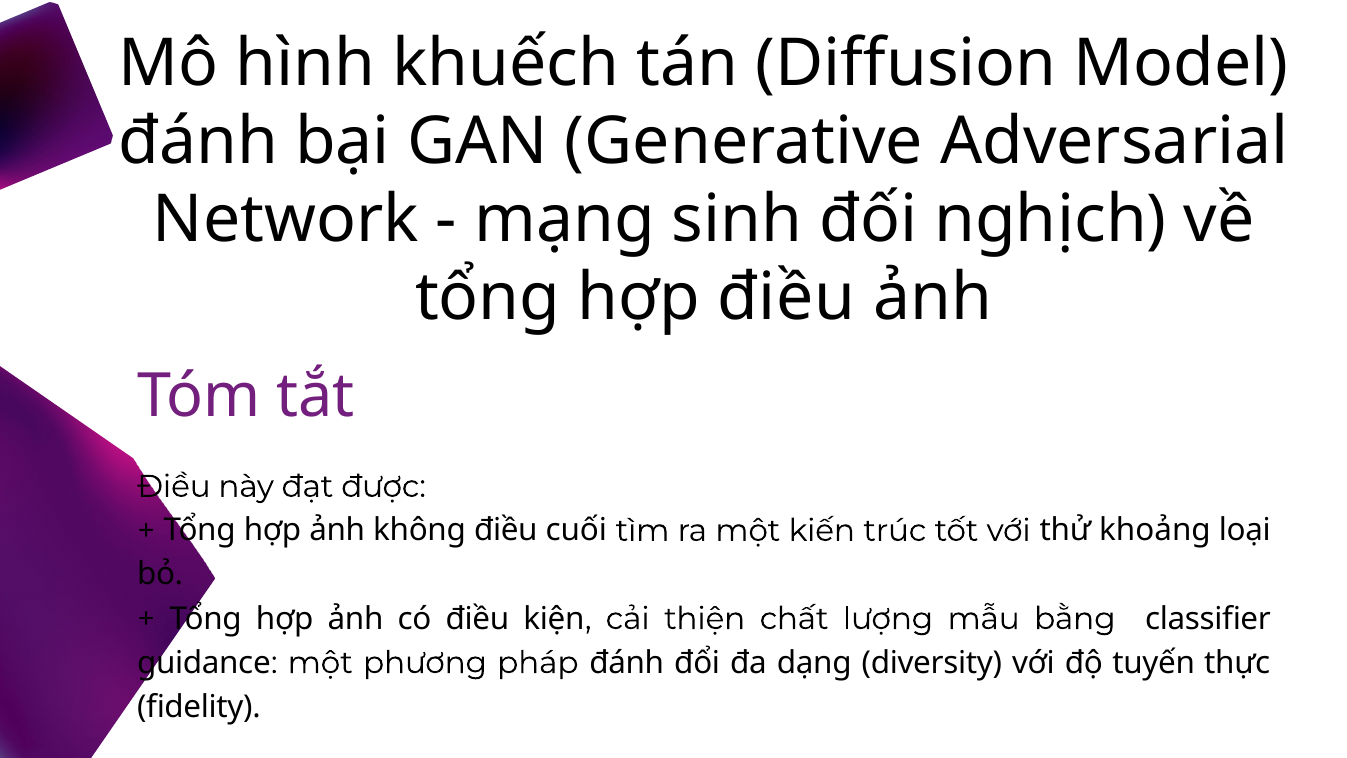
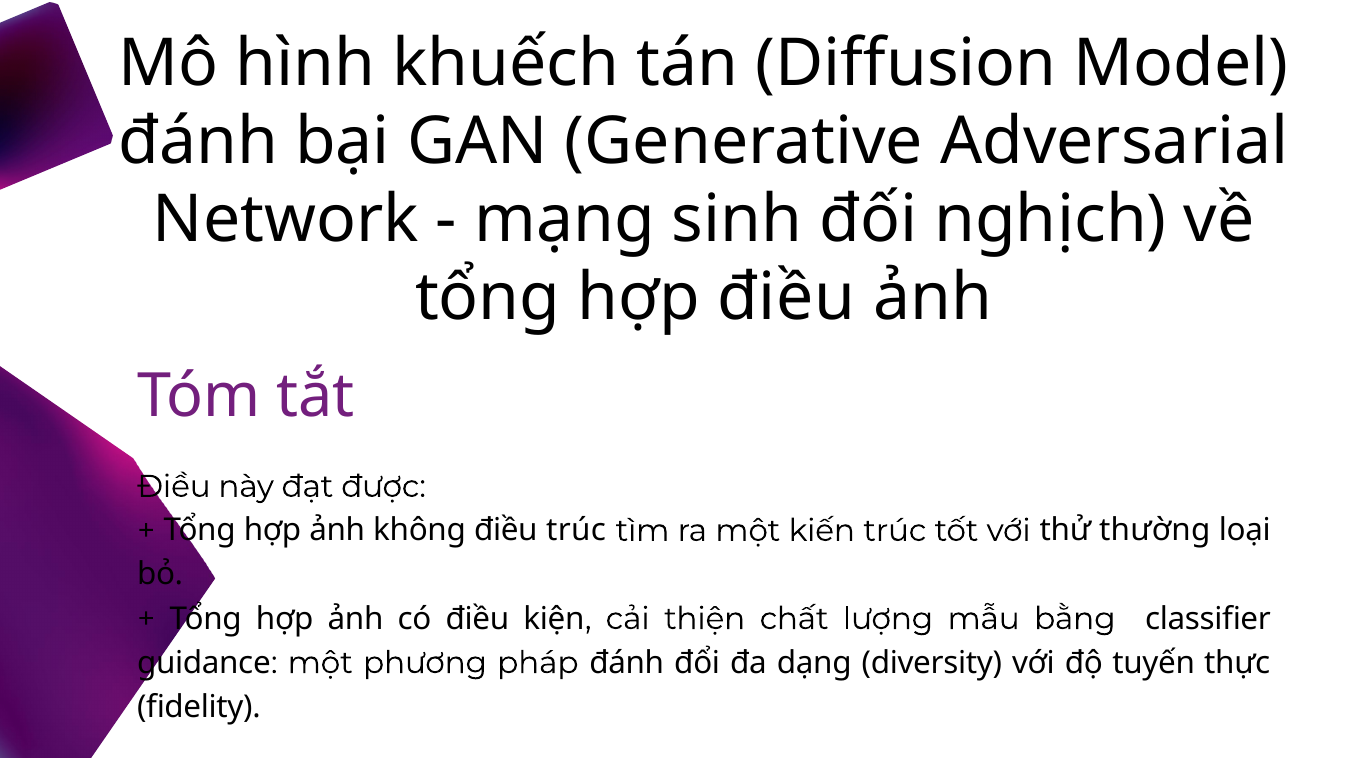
điều cuối: cuối -> trúc
khoảng: khoảng -> thường
